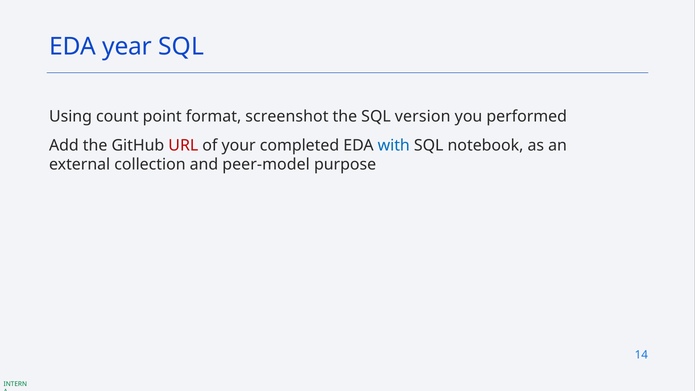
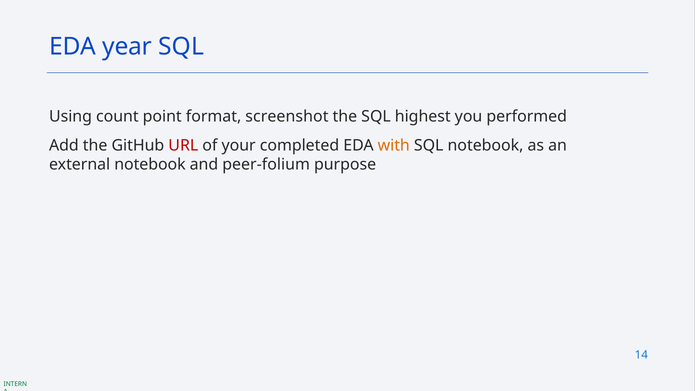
version: version -> highest
with colour: blue -> orange
external collection: collection -> notebook
peer-model: peer-model -> peer-folium
